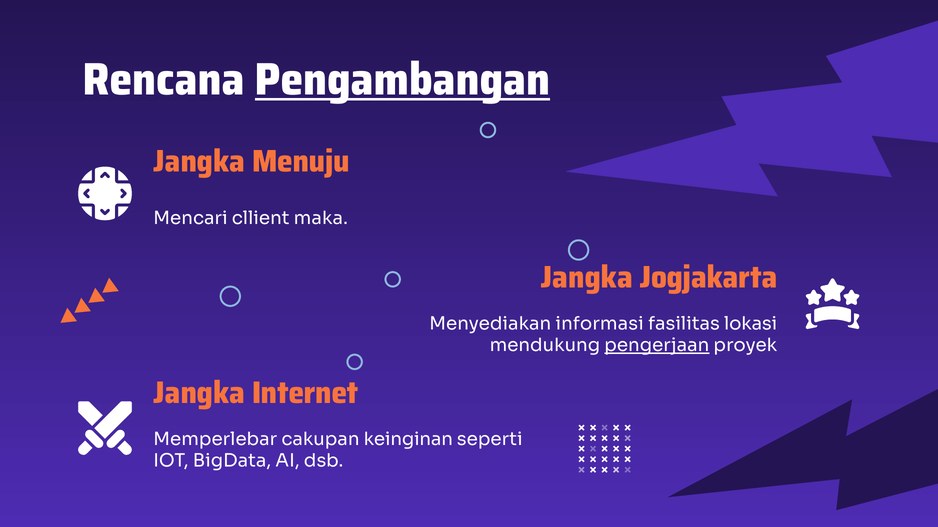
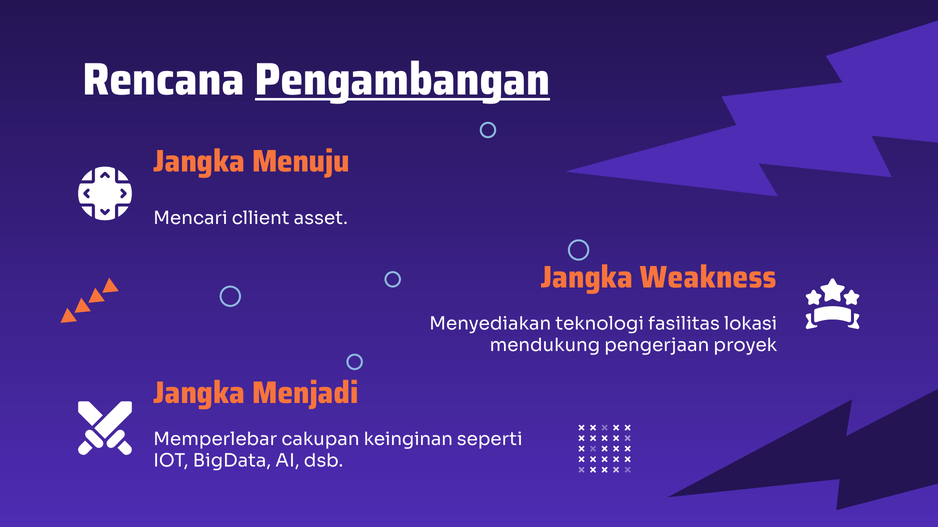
maka: maka -> asset
Jogjakarta: Jogjakarta -> Weakness
informasi: informasi -> teknologi
pengerjaan underline: present -> none
Internet: Internet -> Menjadi
